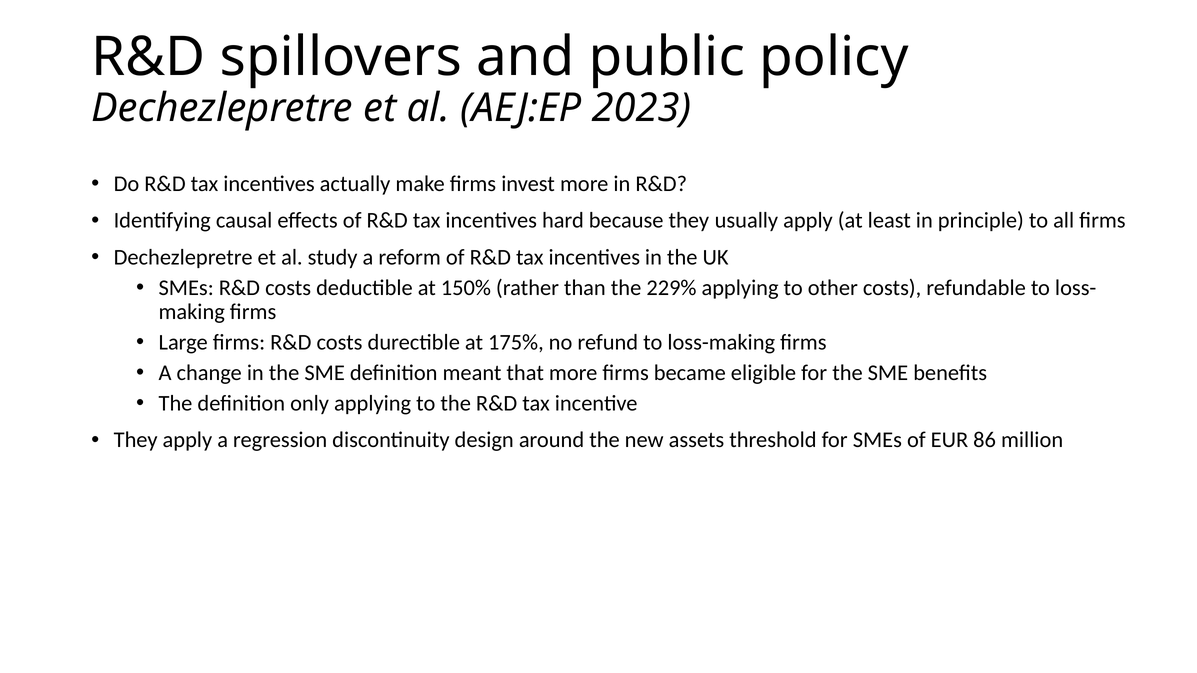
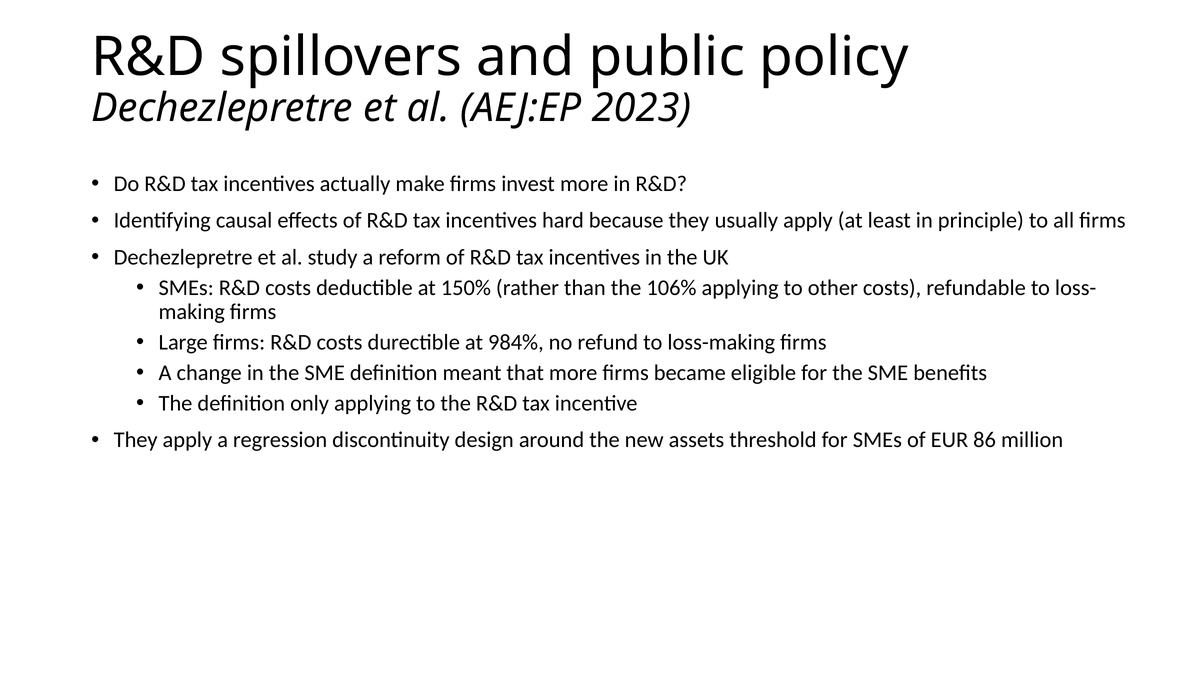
229%: 229% -> 106%
175%: 175% -> 984%
